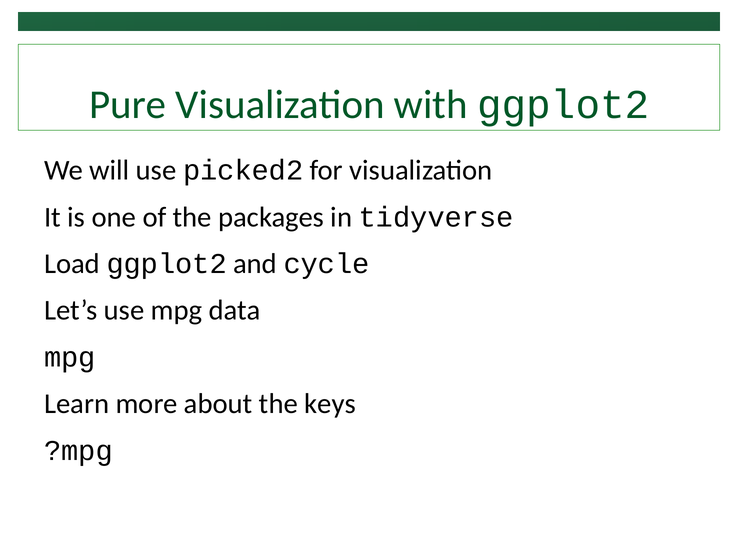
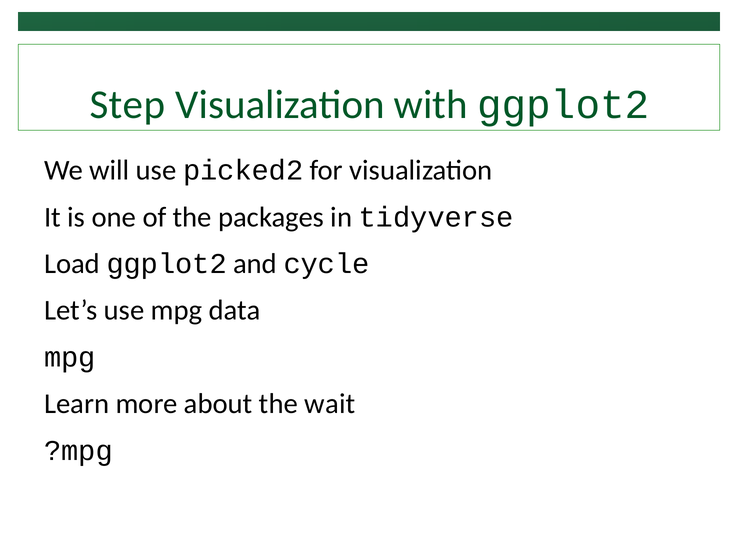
Pure: Pure -> Step
keys: keys -> wait
